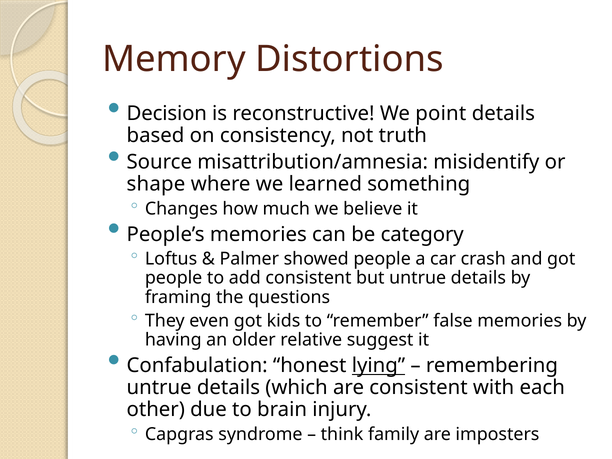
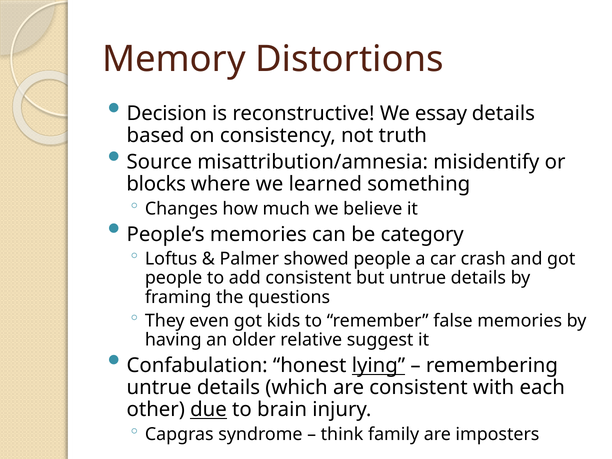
point: point -> essay
shape: shape -> blocks
due underline: none -> present
